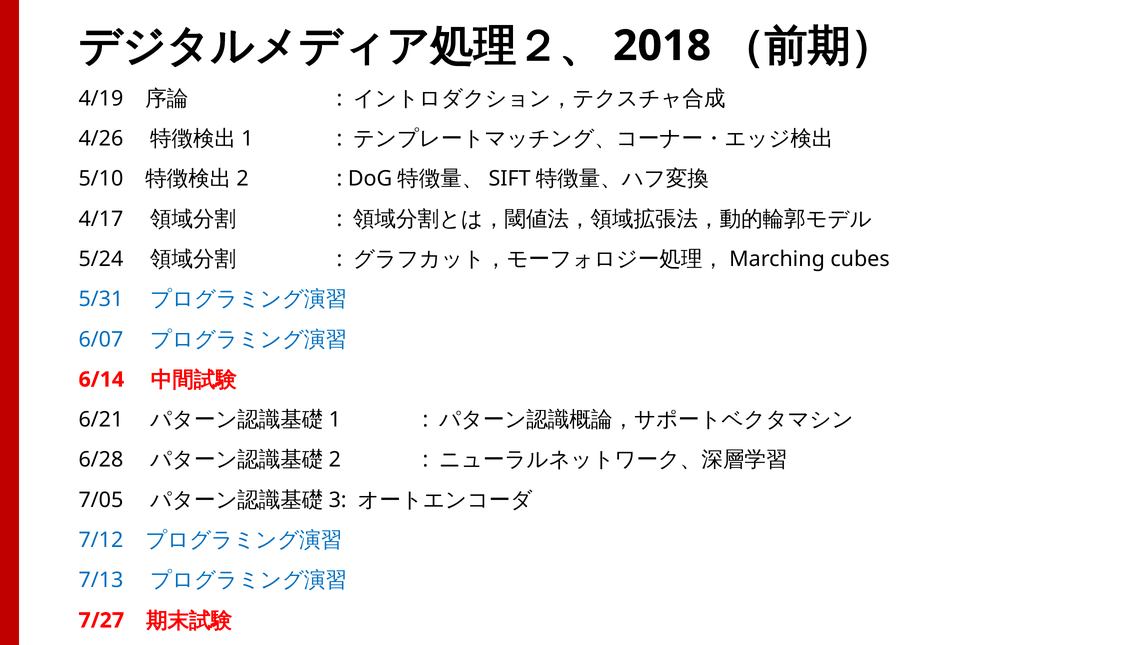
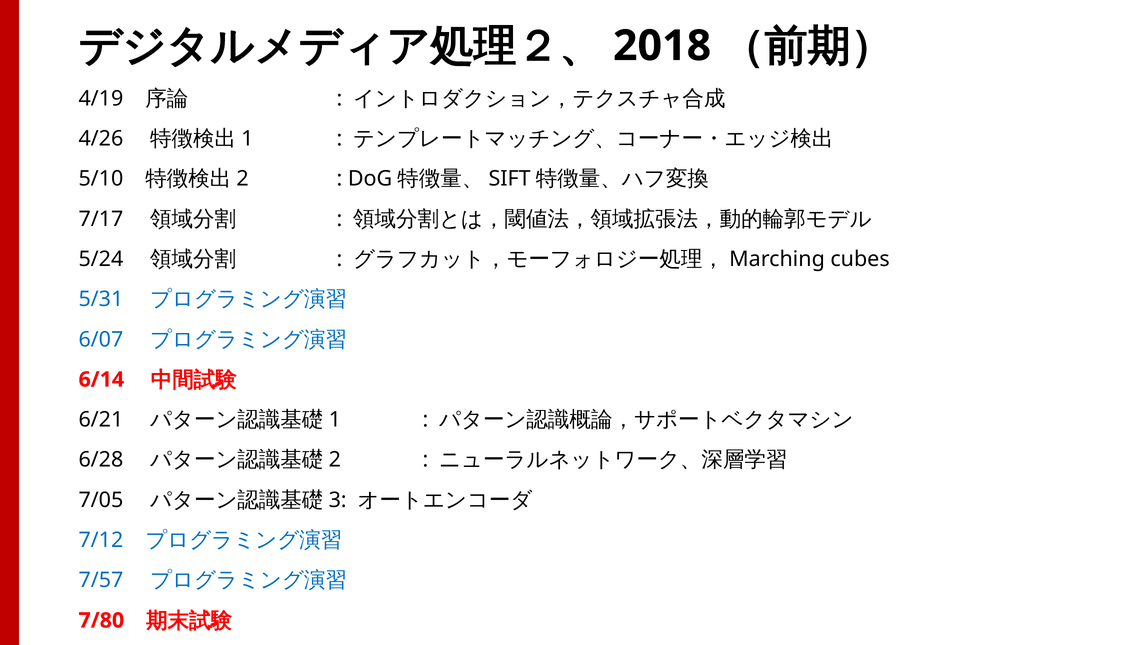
4/17: 4/17 -> 7/17
7/13: 7/13 -> 7/57
7/27: 7/27 -> 7/80
